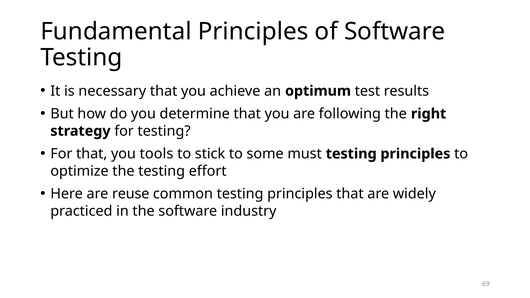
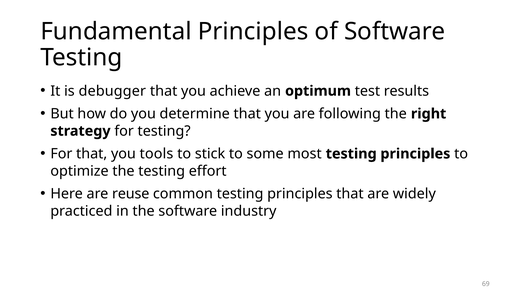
necessary: necessary -> debugger
must: must -> most
